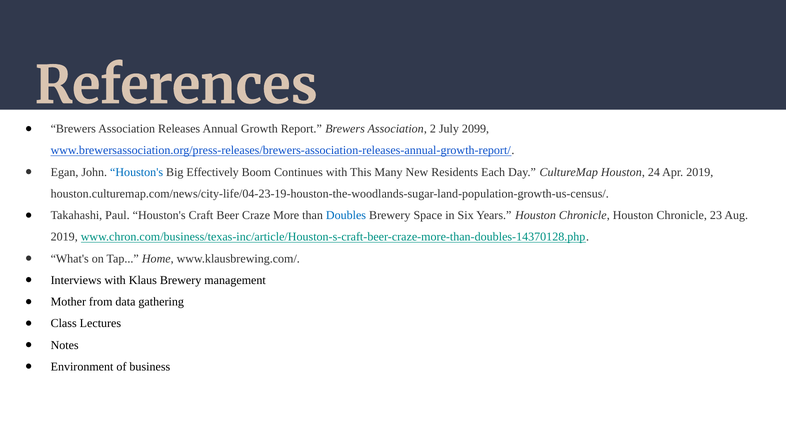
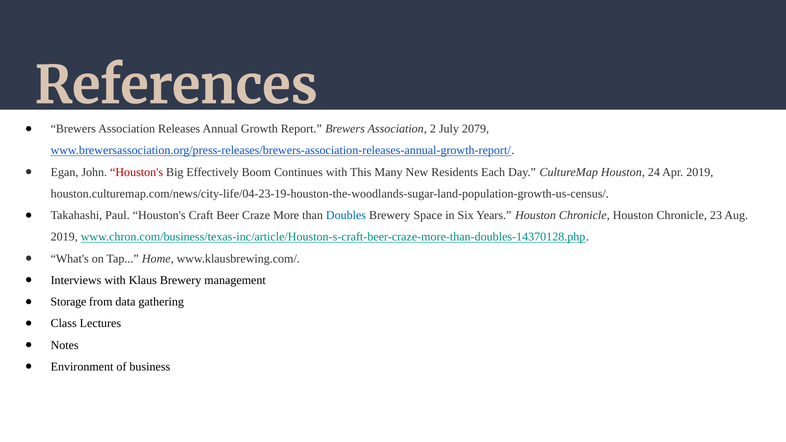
2099: 2099 -> 2079
Houston's at (137, 172) colour: blue -> red
Mother: Mother -> Storage
